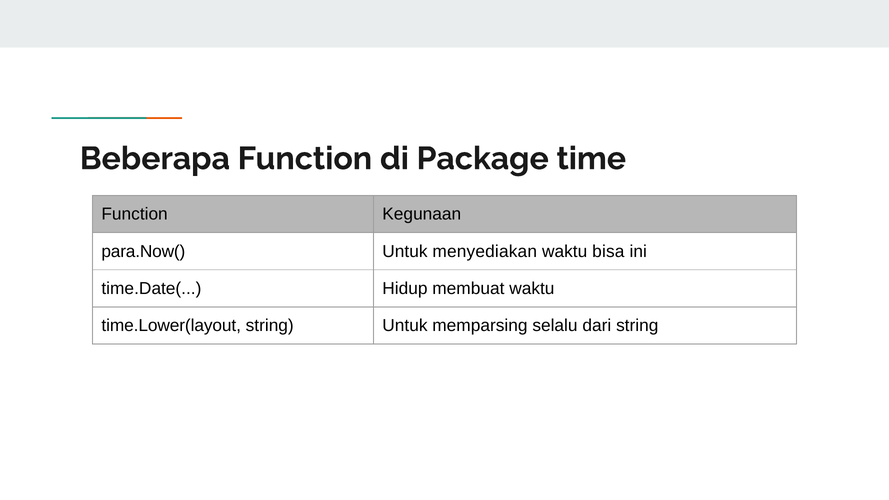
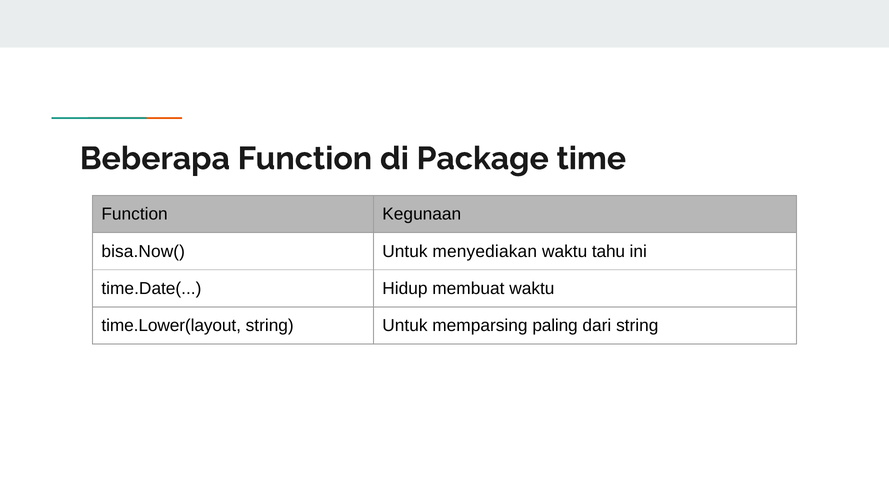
para.Now(: para.Now( -> bisa.Now(
bisa: bisa -> tahu
selalu: selalu -> paling
